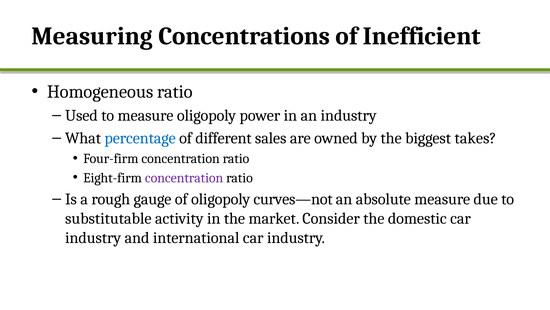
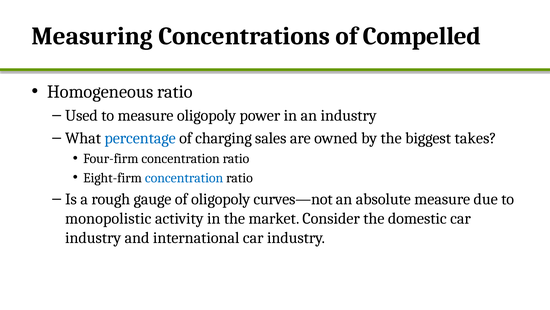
Inefficient: Inefficient -> Compelled
different: different -> charging
concentration at (184, 177) colour: purple -> blue
substitutable: substitutable -> monopolistic
